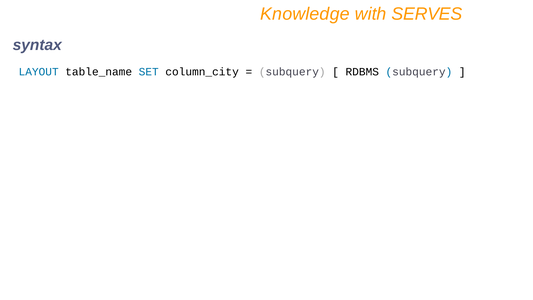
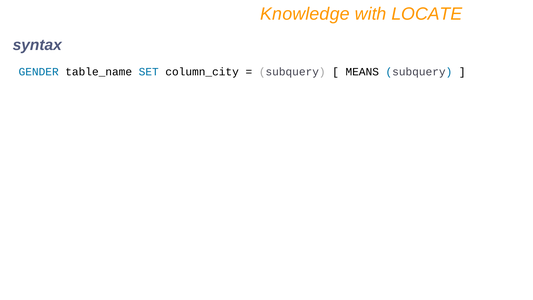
SERVES: SERVES -> LOCATE
LAYOUT: LAYOUT -> GENDER
RDBMS: RDBMS -> MEANS
